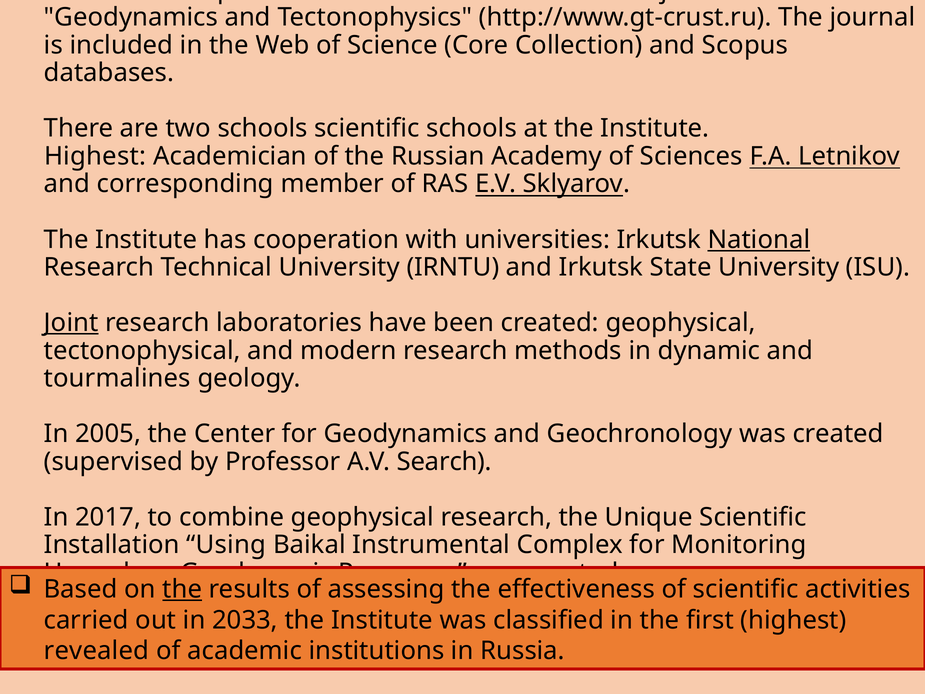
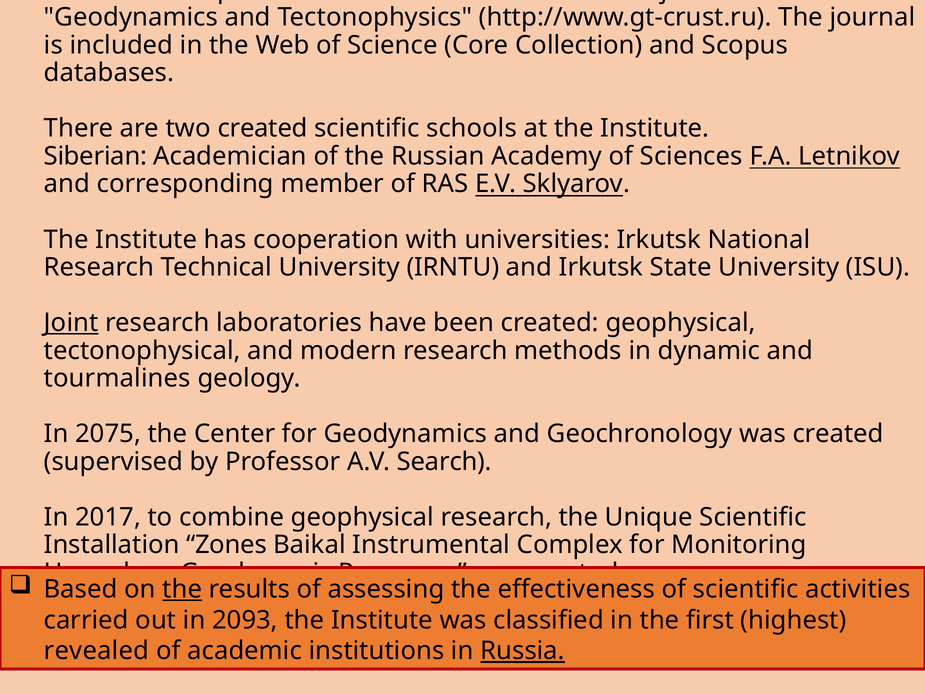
two schools: schools -> created
Highest at (95, 156): Highest -> Siberian
National underline: present -> none
2005: 2005 -> 2075
Using: Using -> Zones
2033: 2033 -> 2093
Russia underline: none -> present
